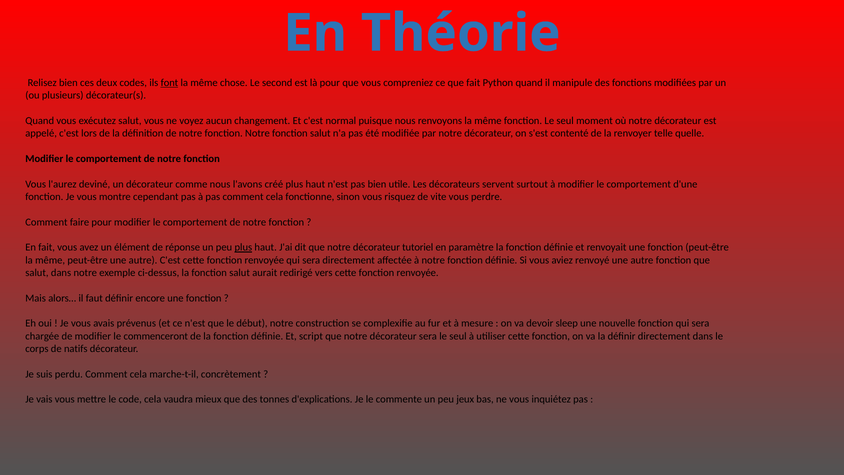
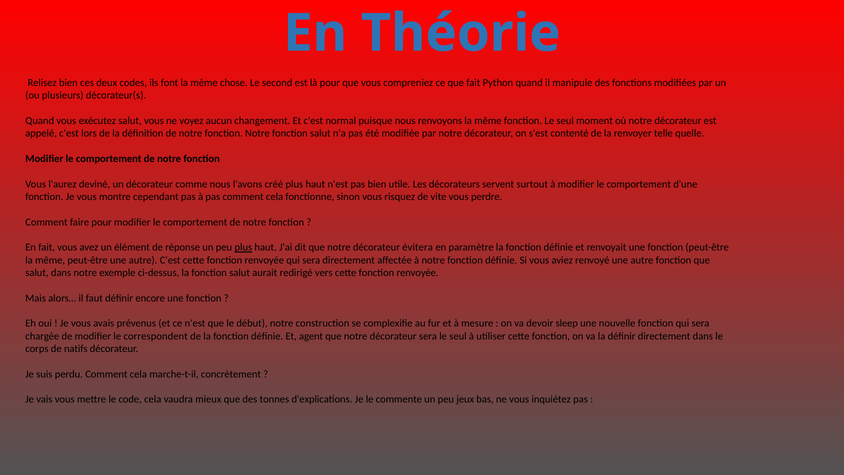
font underline: present -> none
tutoriel: tutoriel -> évitera
commenceront: commenceront -> correspondent
script: script -> agent
